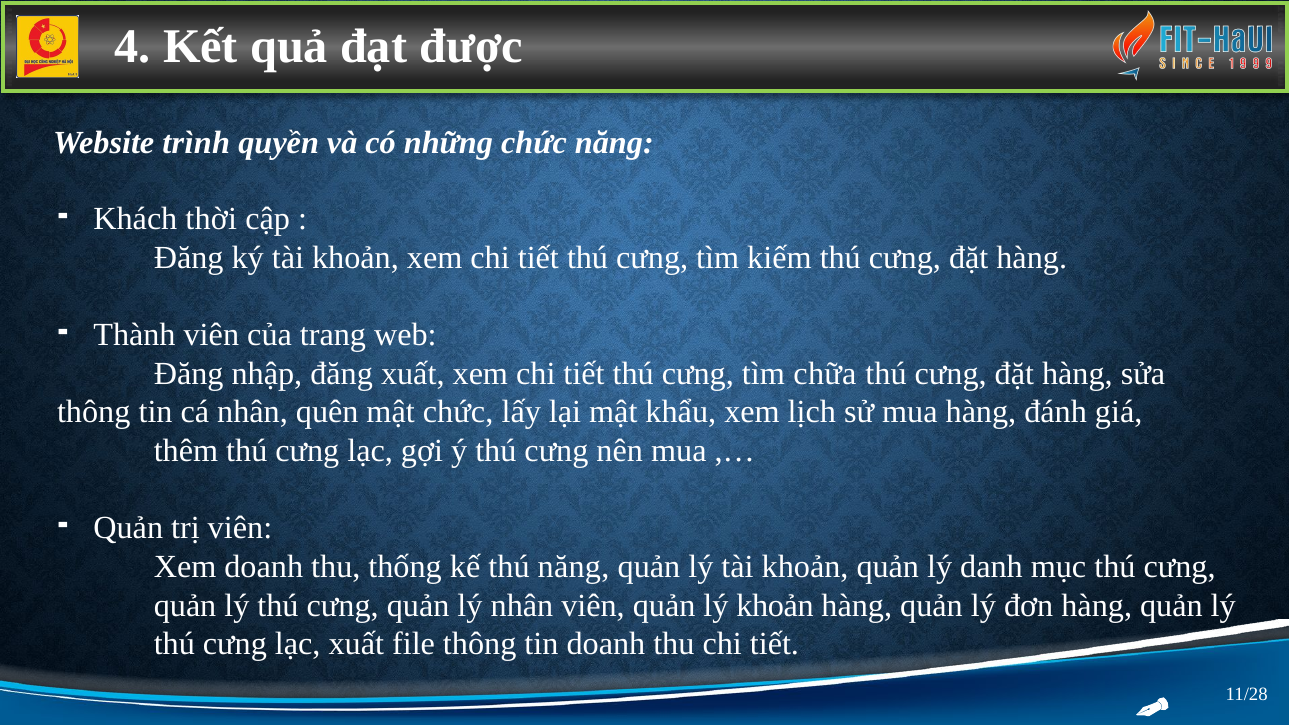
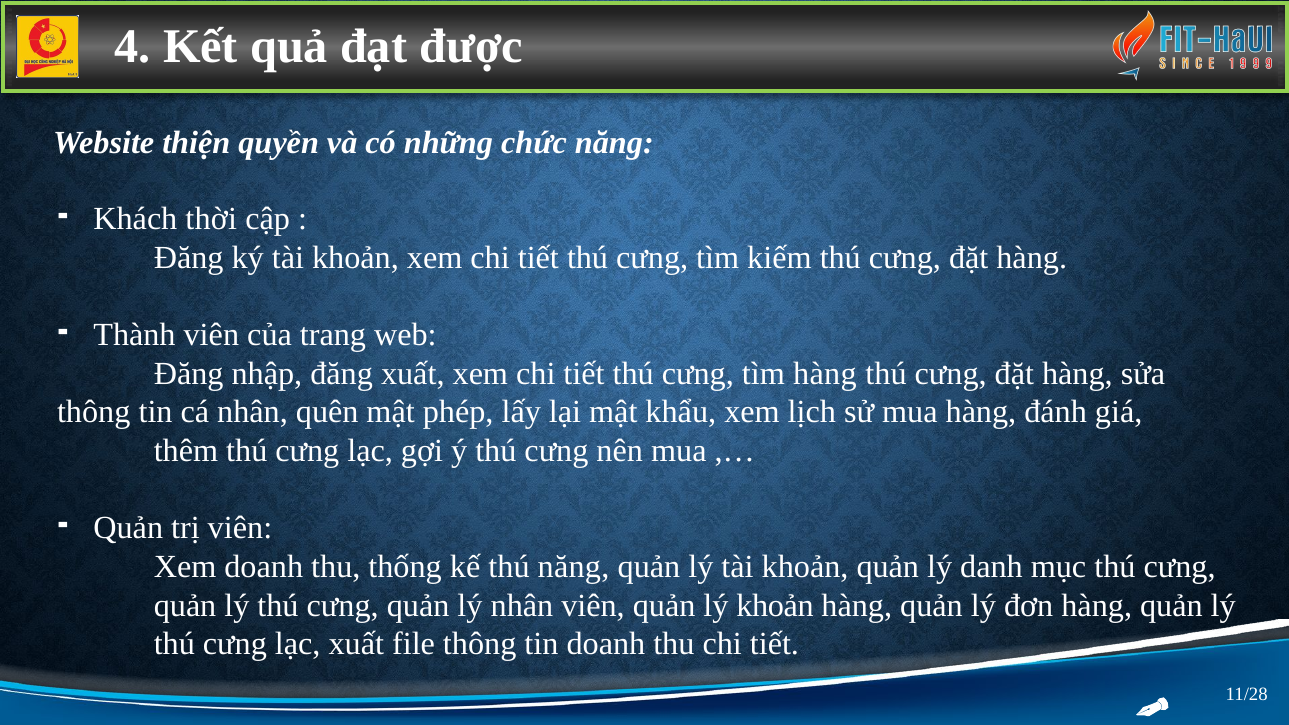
trình: trình -> thiện
tìm chữa: chữa -> hàng
mật chức: chức -> phép
